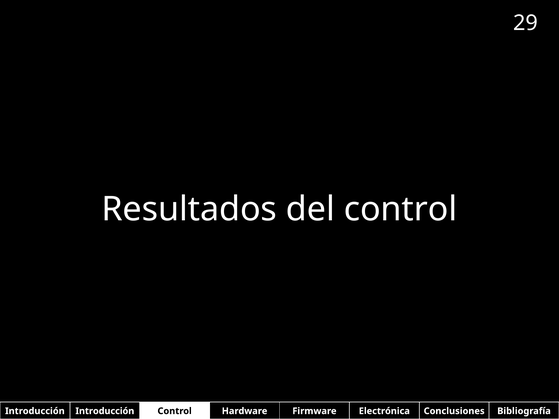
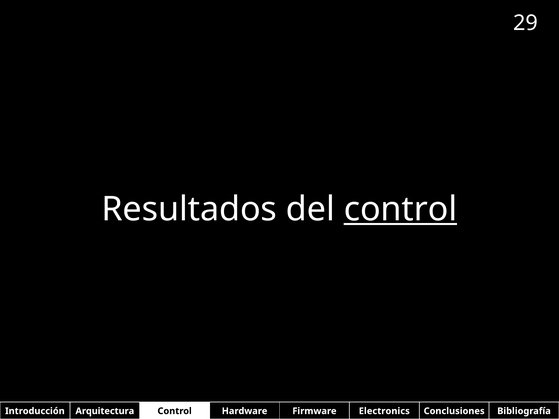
control at (400, 209) underline: none -> present
Introducción Introducción: Introducción -> Arquitectura
Electrónica: Electrónica -> Electronics
